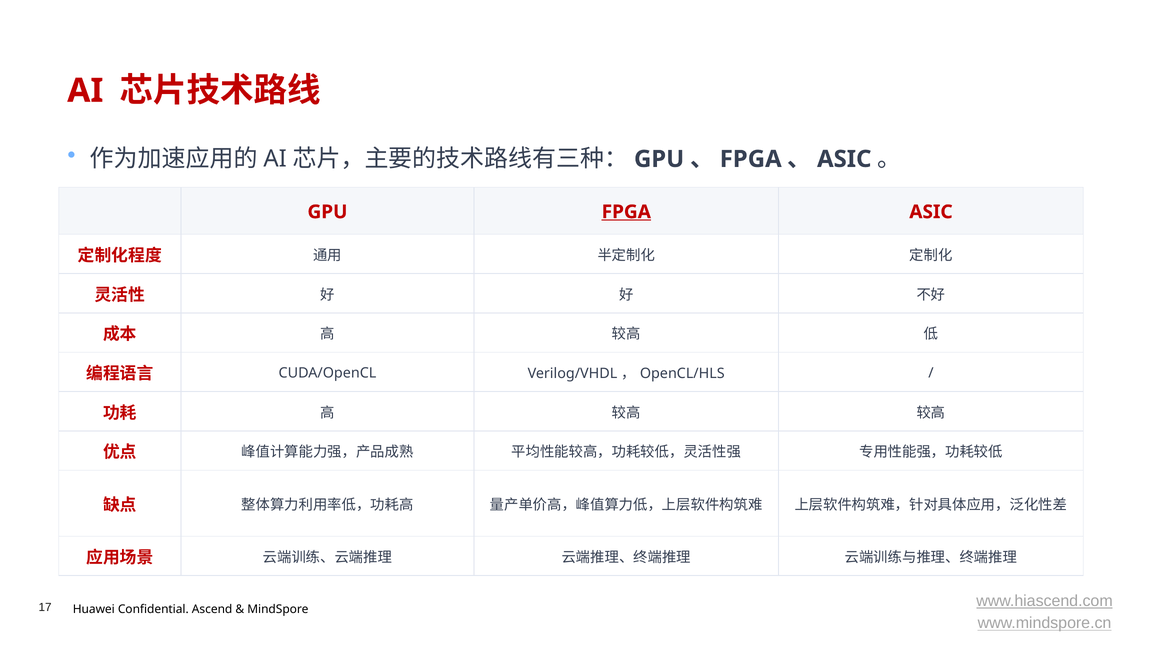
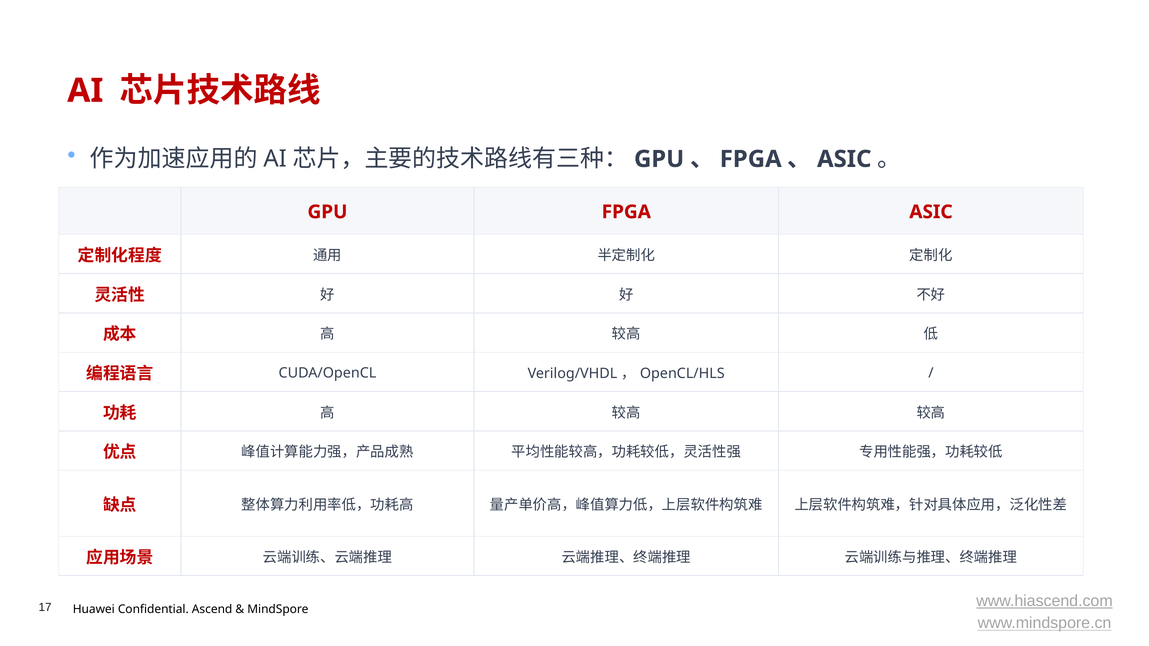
FPGA at (626, 212) underline: present -> none
